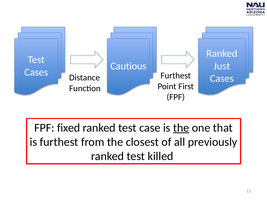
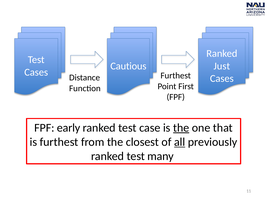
fixed: fixed -> early
all underline: none -> present
killed: killed -> many
